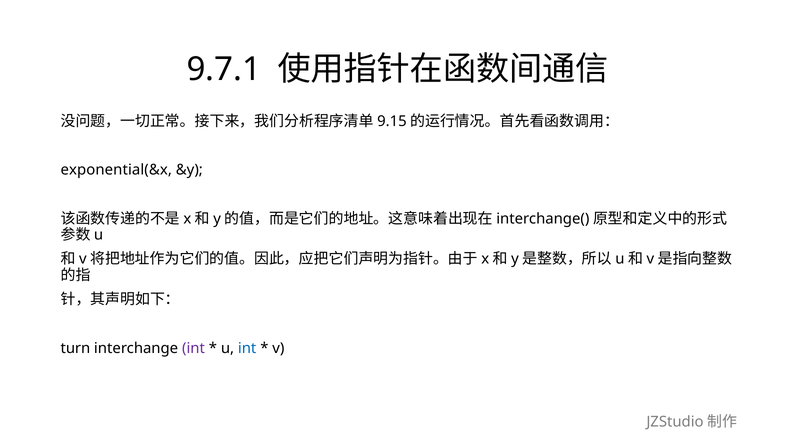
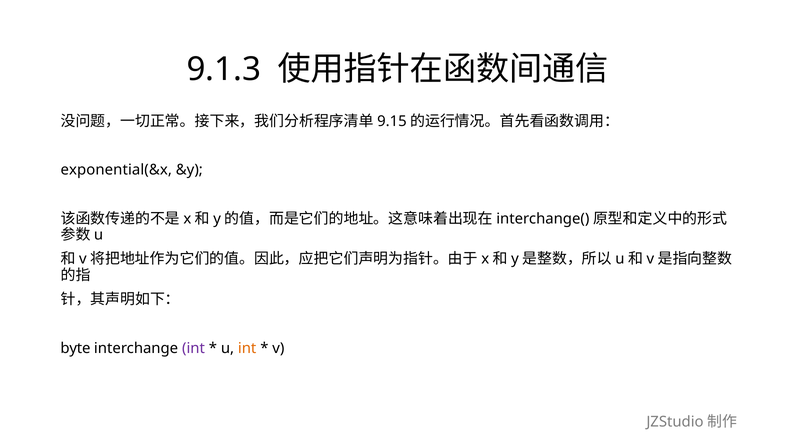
9.7.1: 9.7.1 -> 9.1.3
turn: turn -> byte
int at (247, 348) colour: blue -> orange
